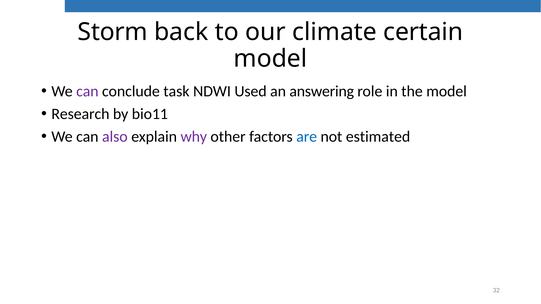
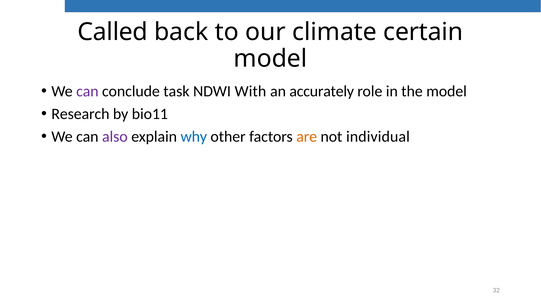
Storm: Storm -> Called
Used: Used -> With
answering: answering -> accurately
why colour: purple -> blue
are colour: blue -> orange
estimated: estimated -> individual
